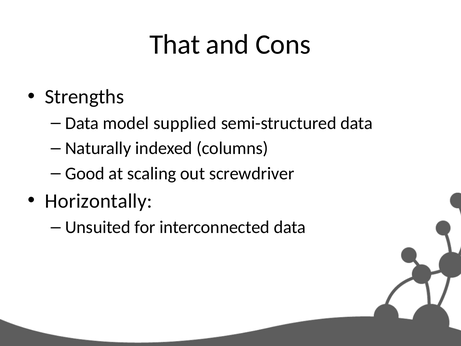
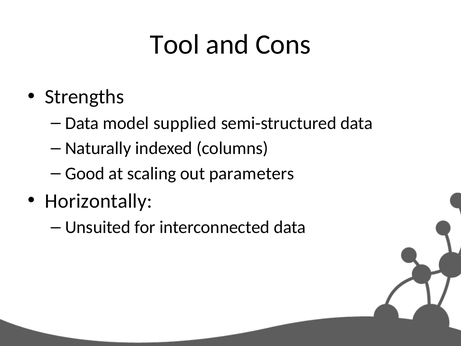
That: That -> Tool
screwdriver: screwdriver -> parameters
